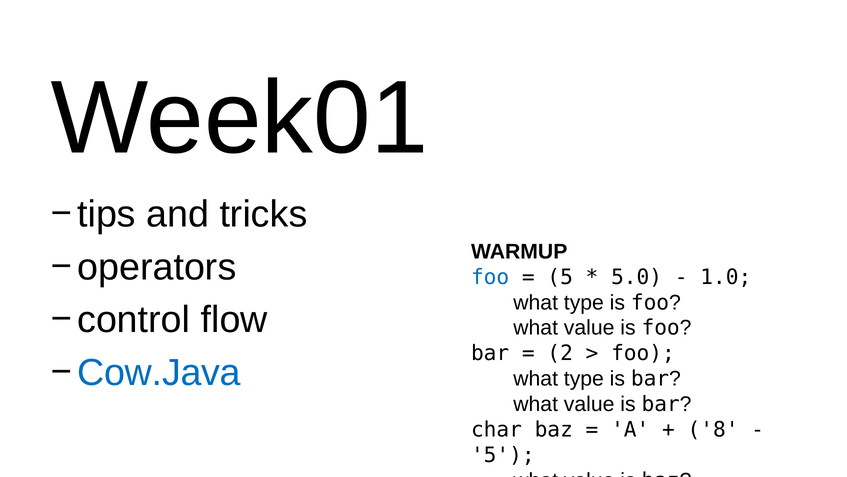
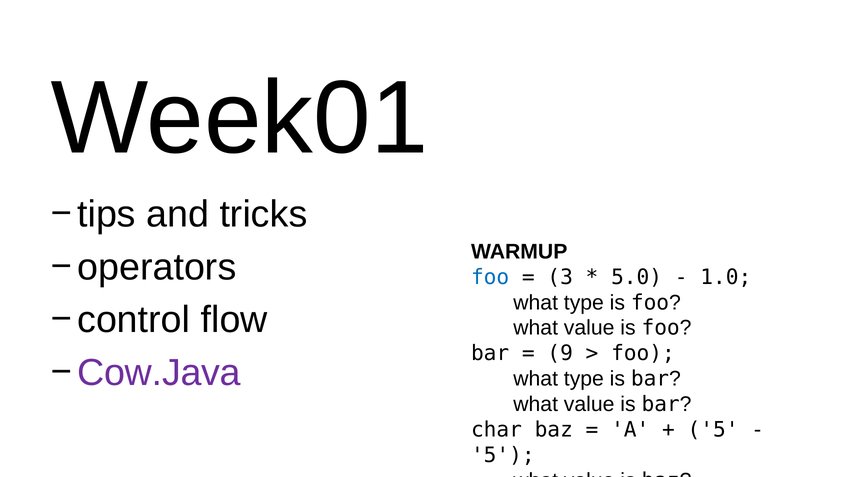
5 at (560, 277): 5 -> 3
2: 2 -> 9
Cow.Java colour: blue -> purple
8 at (713, 429): 8 -> 5
